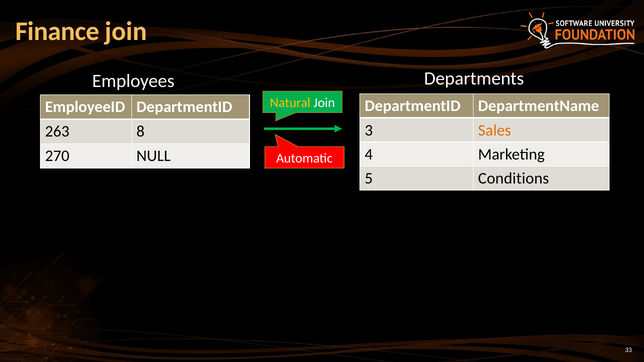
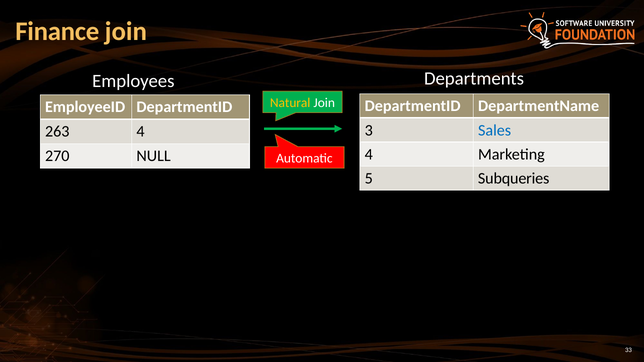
Sales colour: orange -> blue
263 8: 8 -> 4
Conditions: Conditions -> Subqueries
